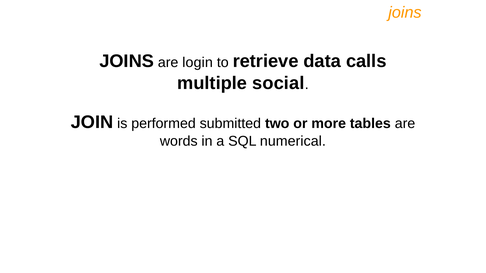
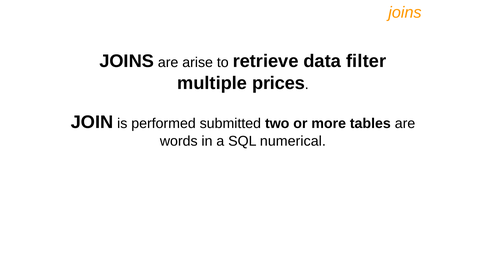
login: login -> arise
calls: calls -> filter
social: social -> prices
